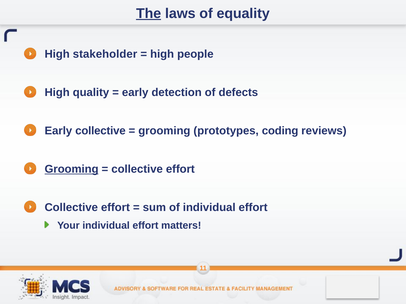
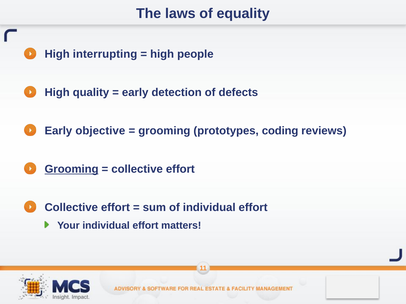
The underline: present -> none
stakeholder: stakeholder -> interrupting
Early collective: collective -> objective
